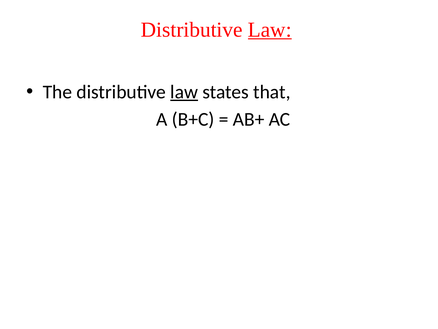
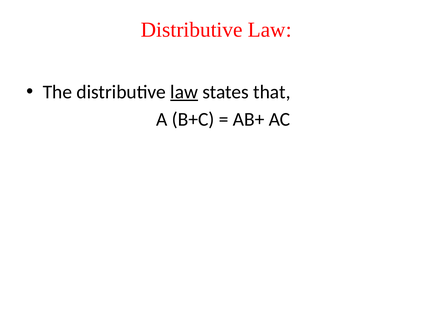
Law at (270, 30) underline: present -> none
